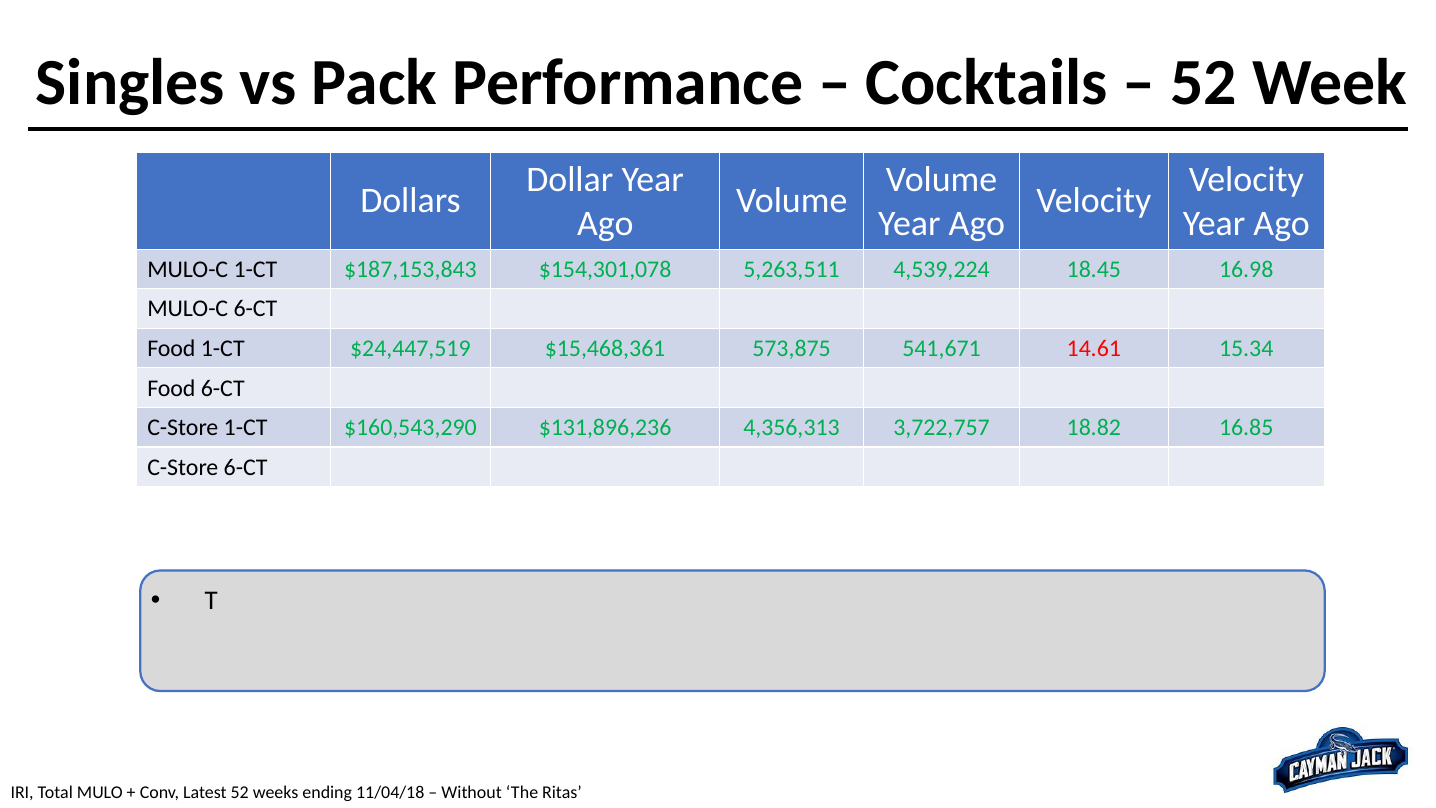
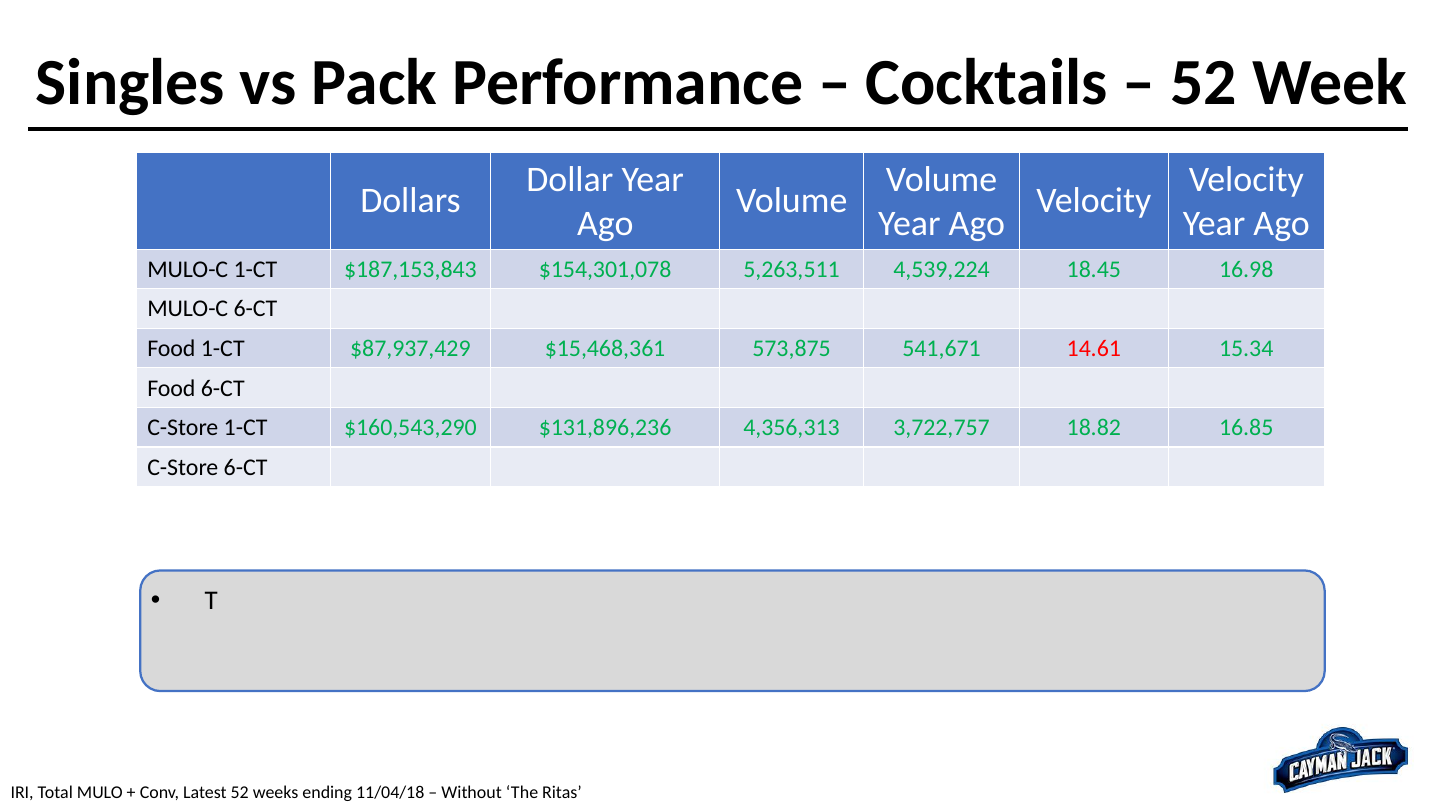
$24,447,519: $24,447,519 -> $87,937,429
